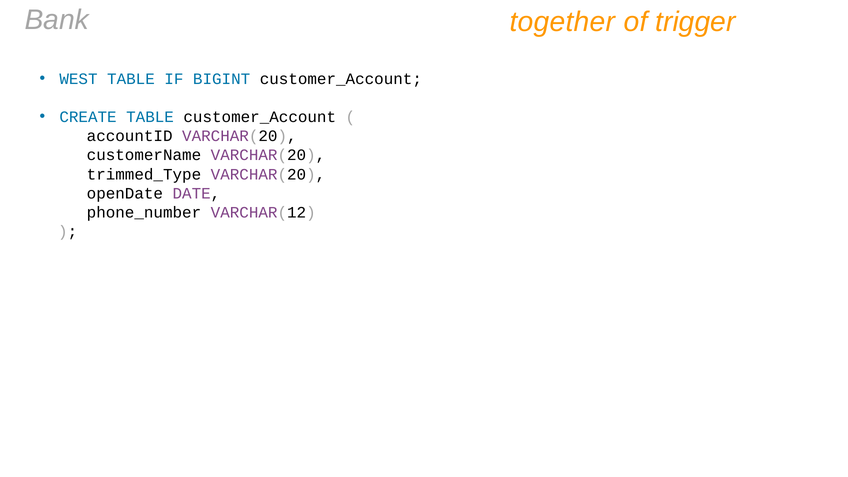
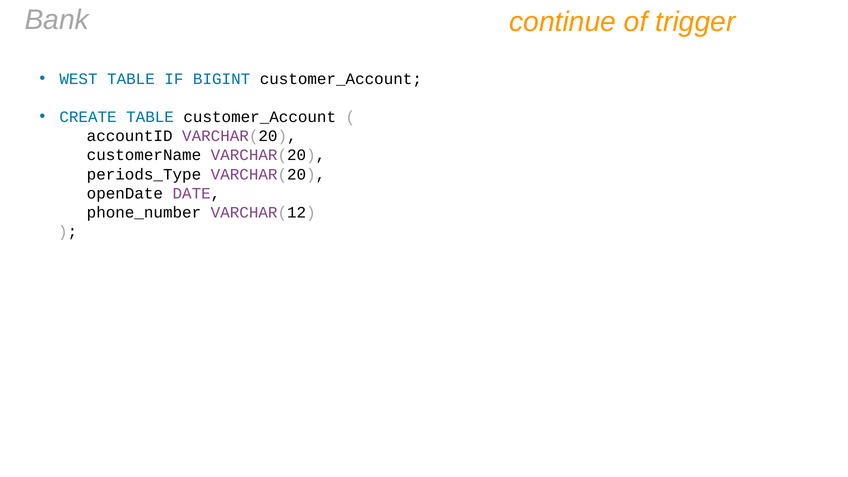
together: together -> continue
trimmed_Type: trimmed_Type -> periods_Type
